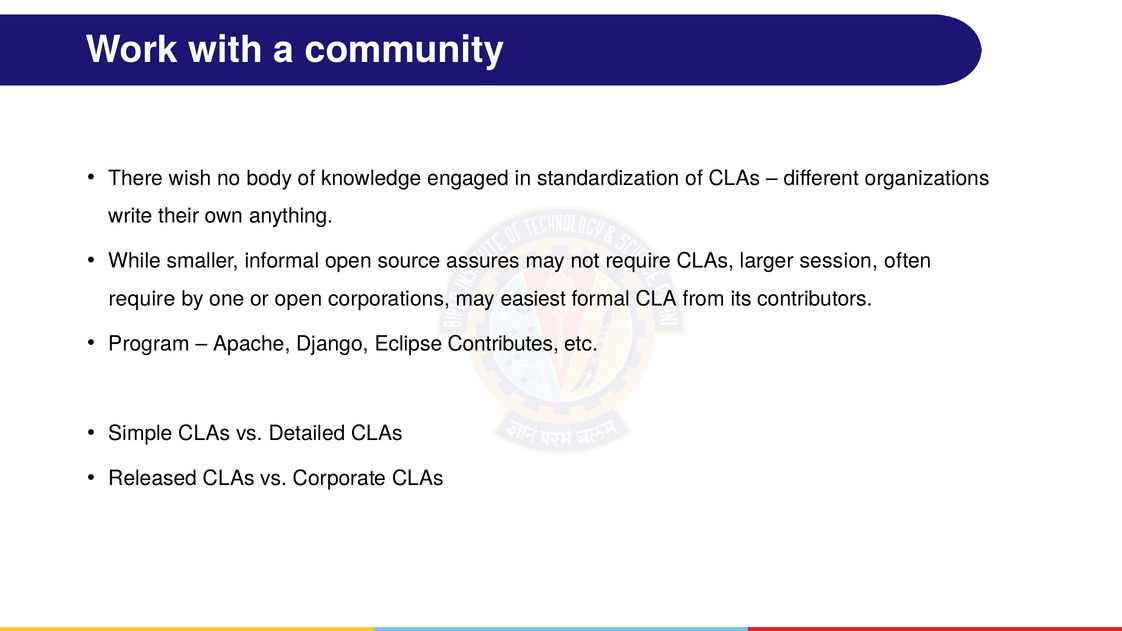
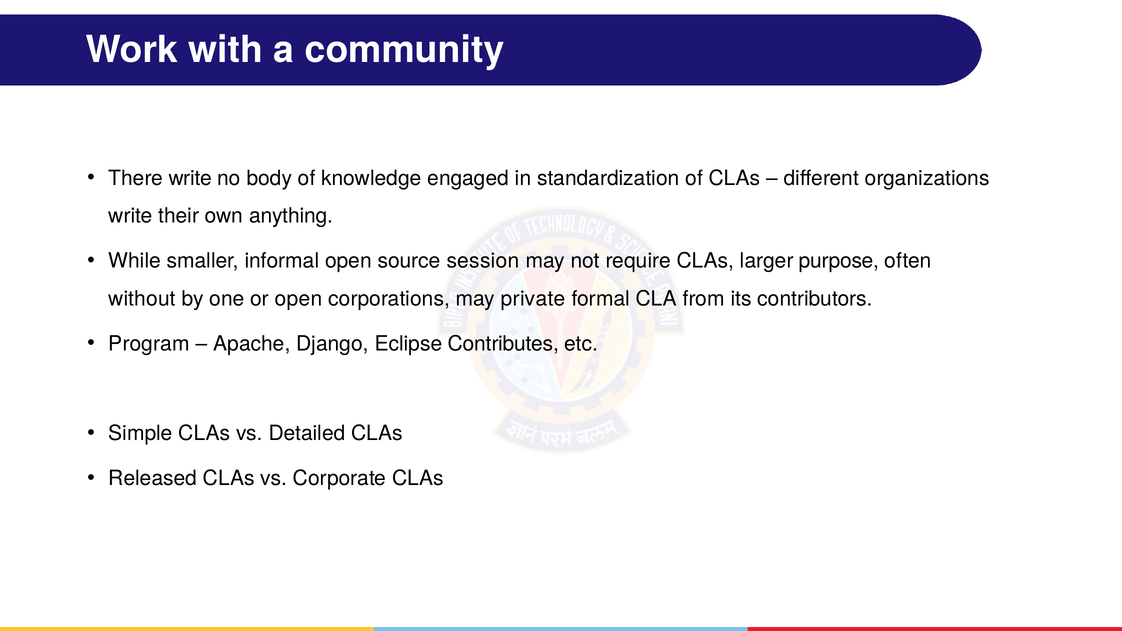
There wish: wish -> write
assures: assures -> session
session: session -> purpose
require at (142, 299): require -> without
easiest: easiest -> private
